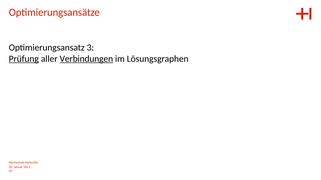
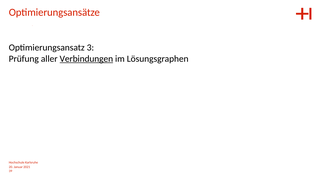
Prüfung underline: present -> none
